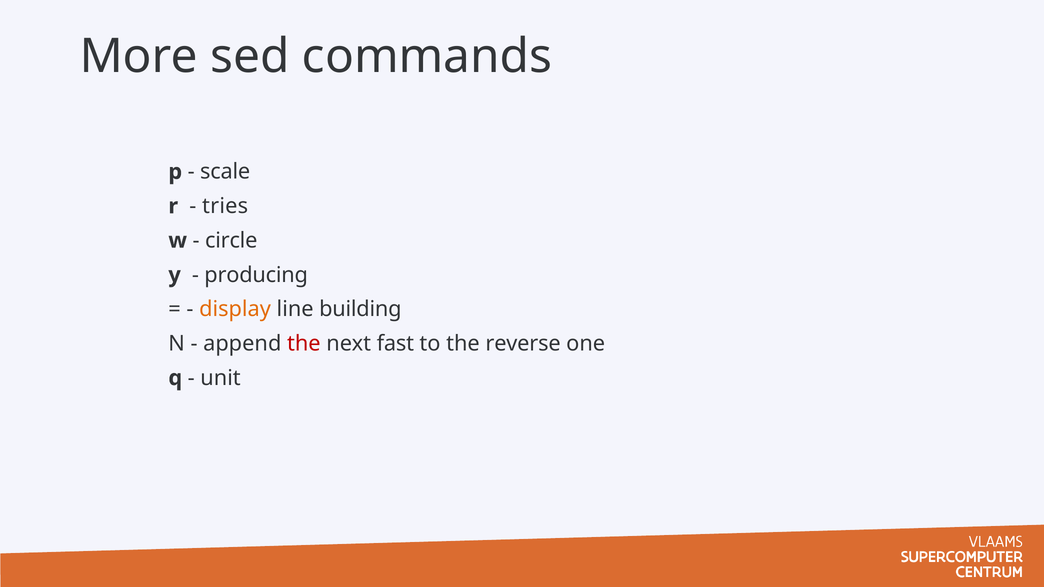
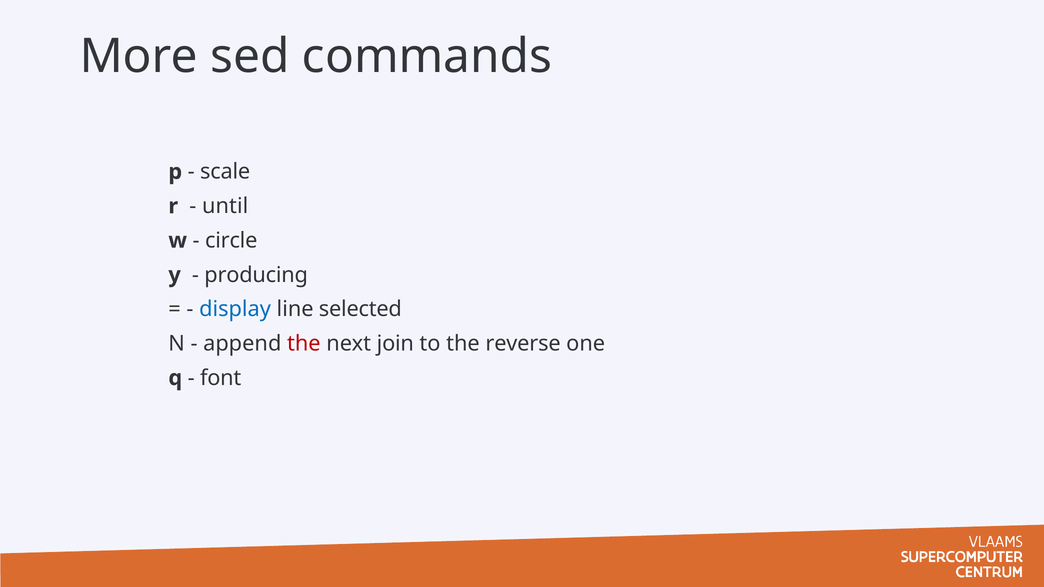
tries: tries -> until
display colour: orange -> blue
building: building -> selected
fast: fast -> join
unit: unit -> font
